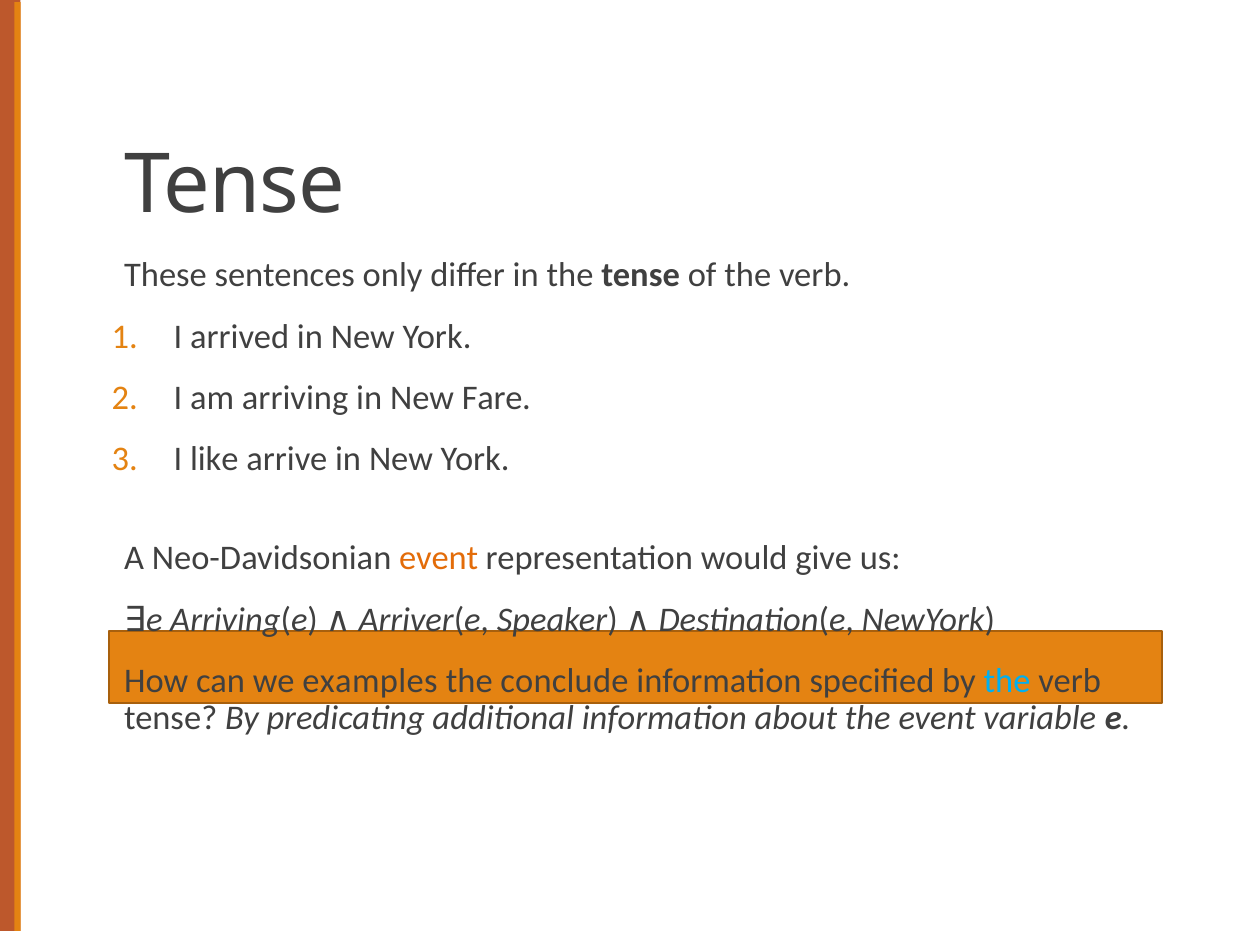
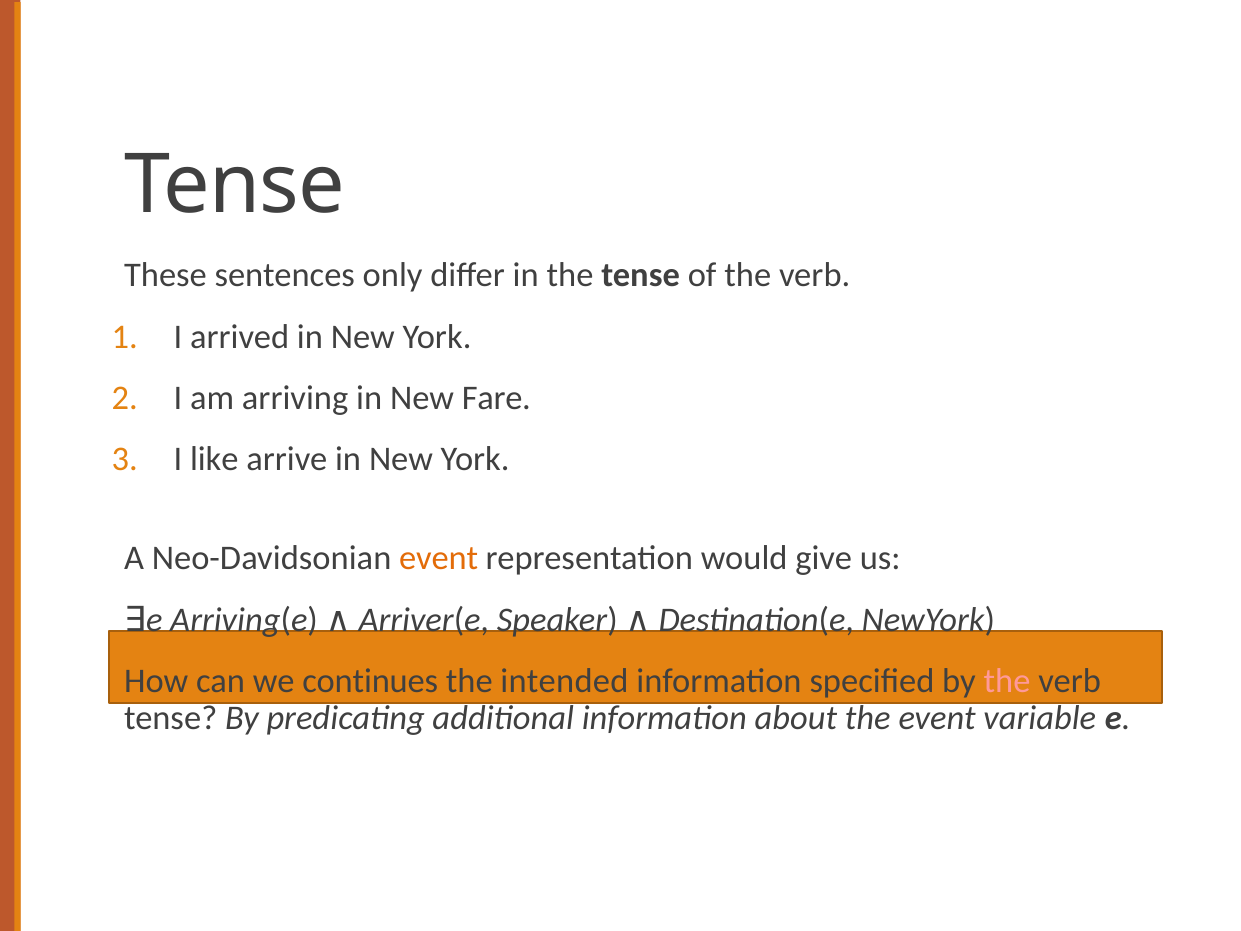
examples: examples -> continues
conclude: conclude -> intended
the at (1007, 681) colour: light blue -> pink
